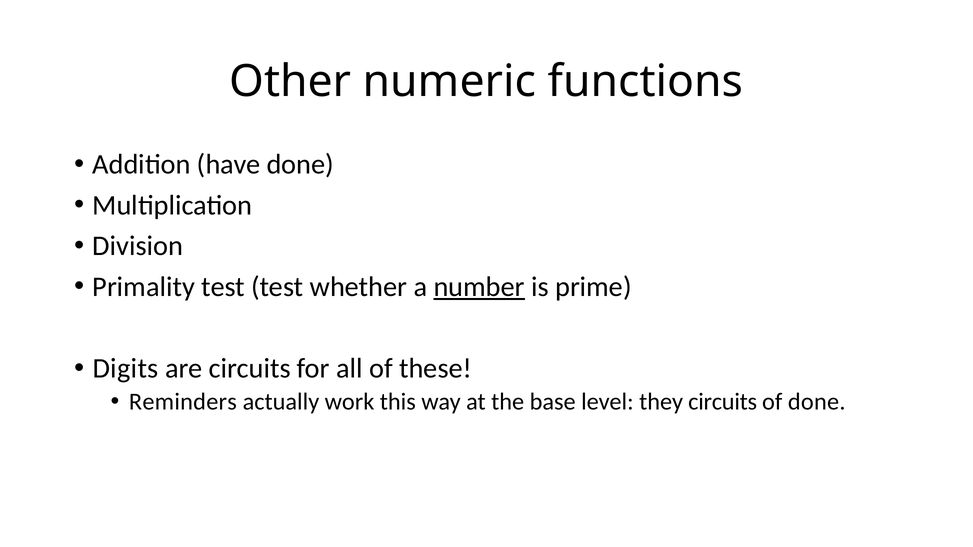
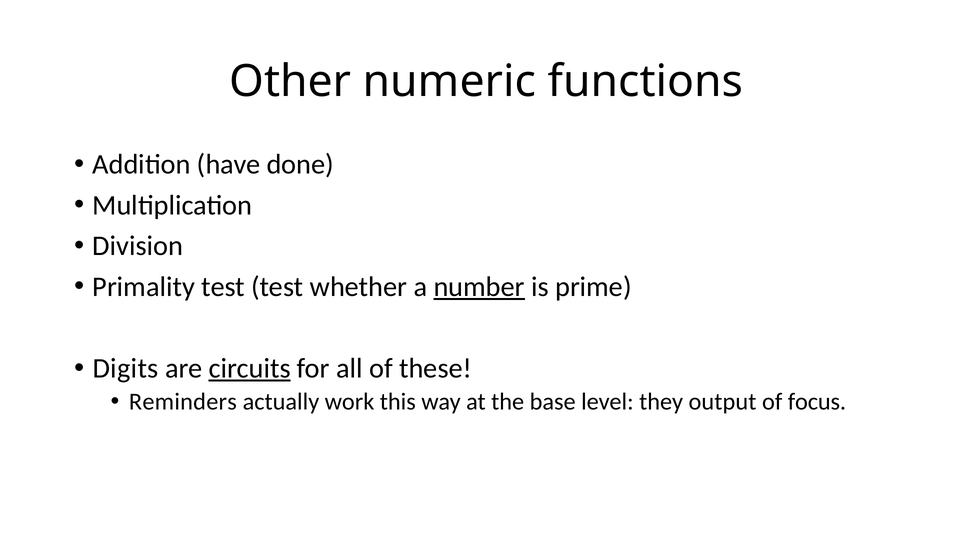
circuits at (250, 368) underline: none -> present
they circuits: circuits -> output
of done: done -> focus
